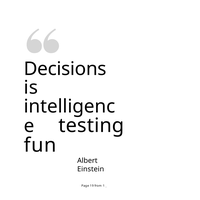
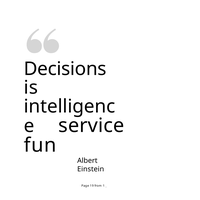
testing: testing -> service
